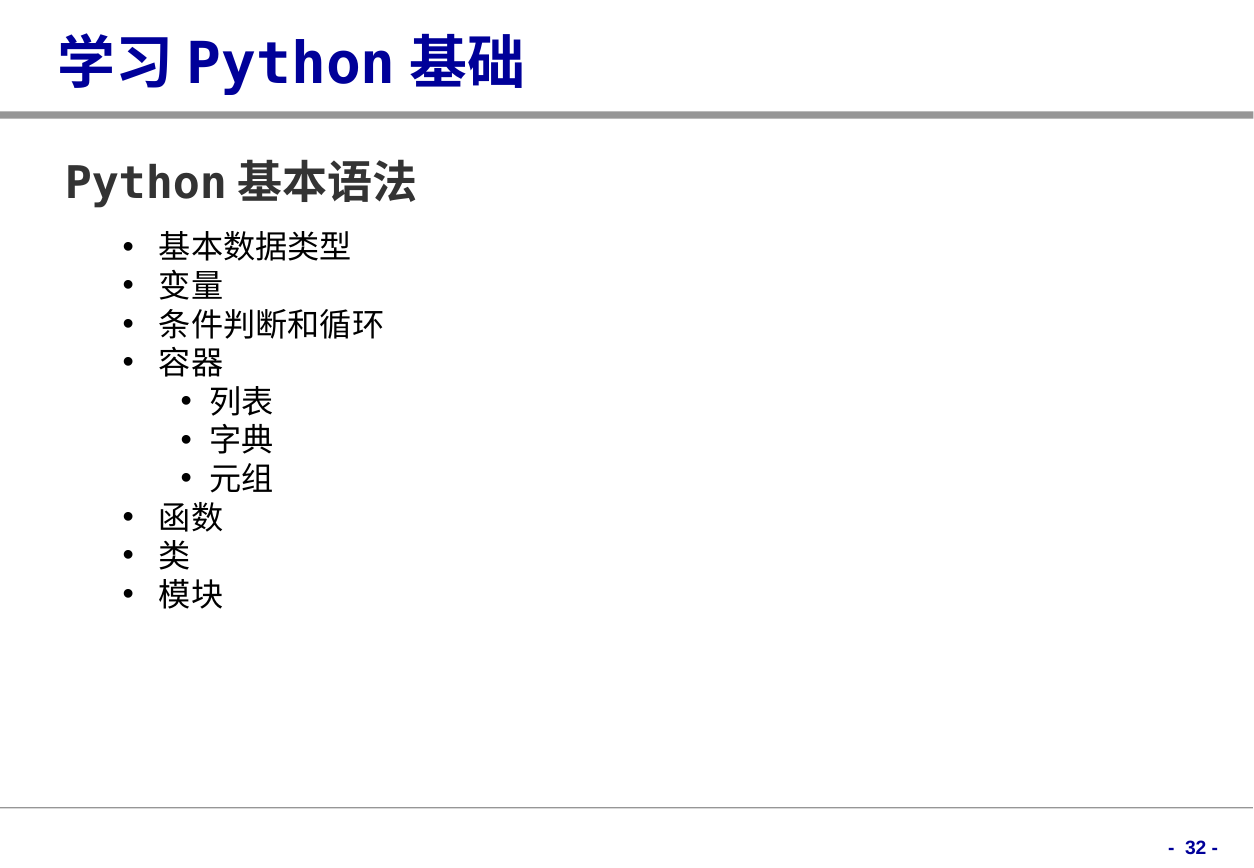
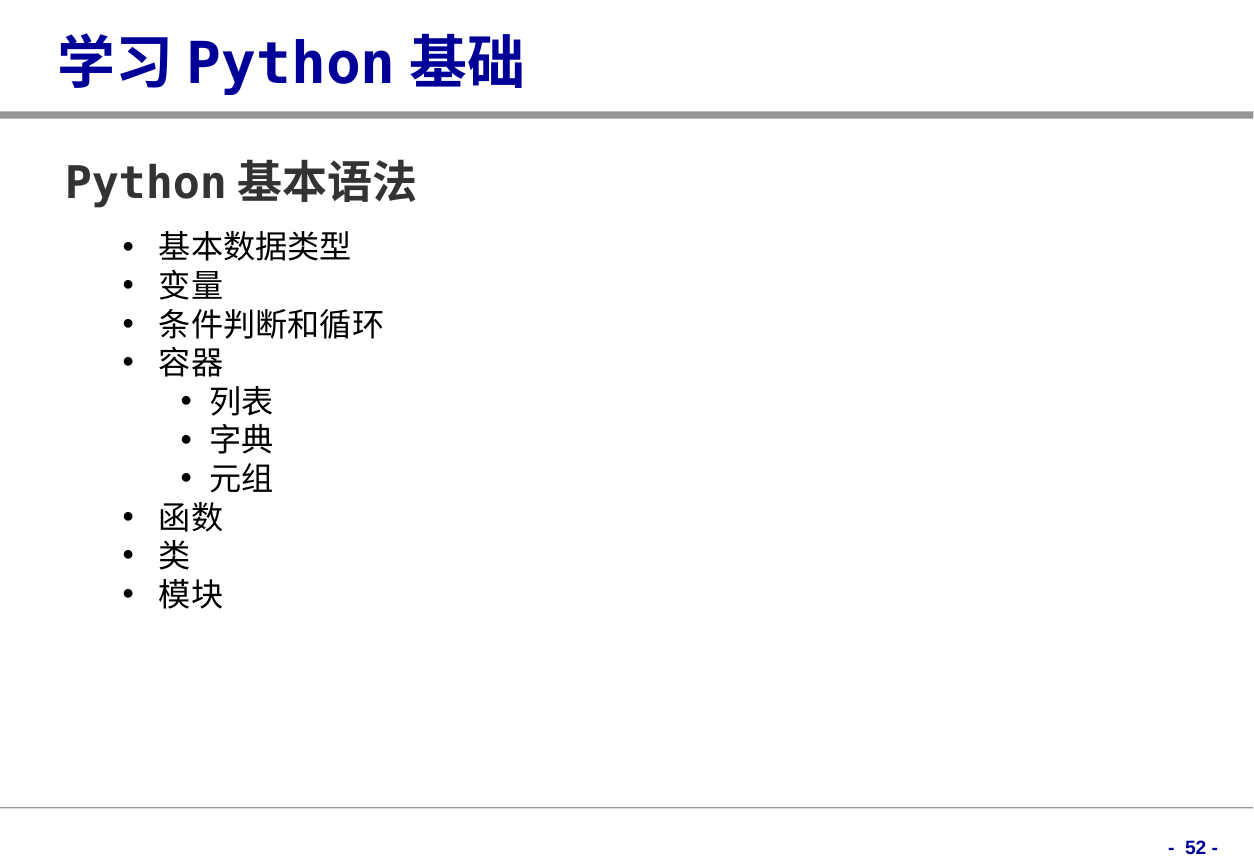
32: 32 -> 52
